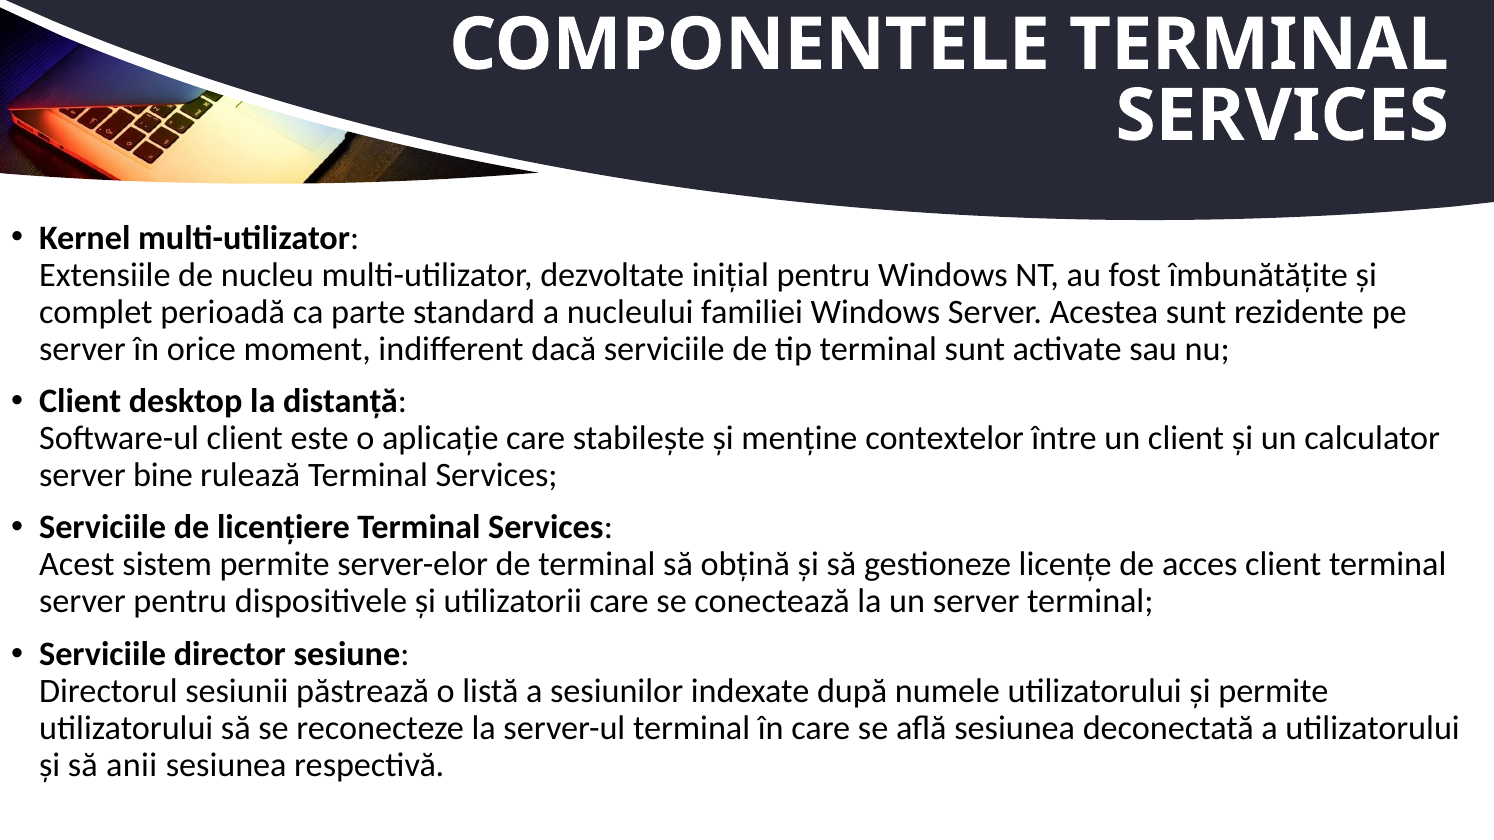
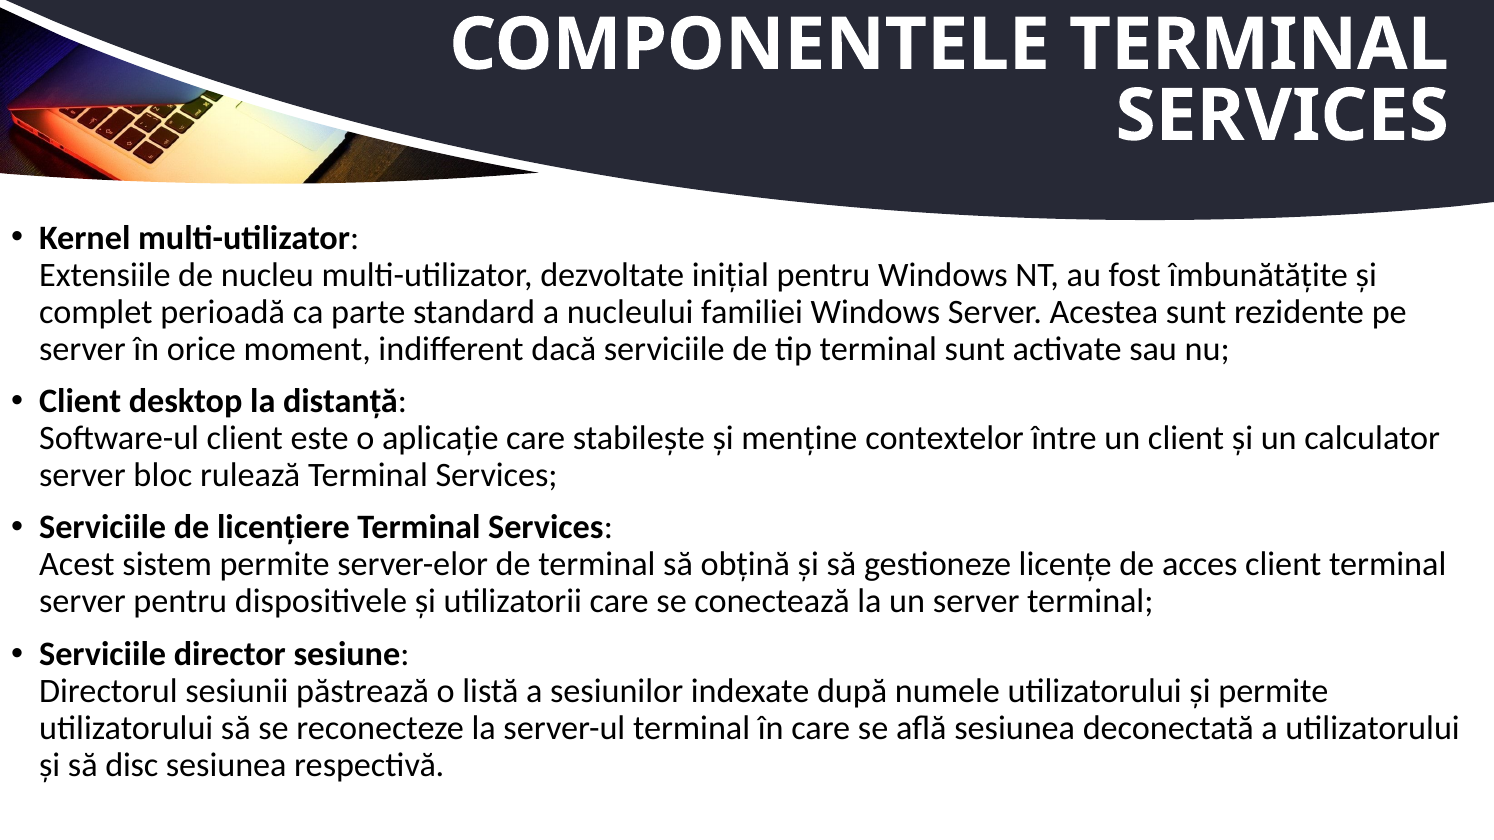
bine: bine -> bloc
anii: anii -> disc
